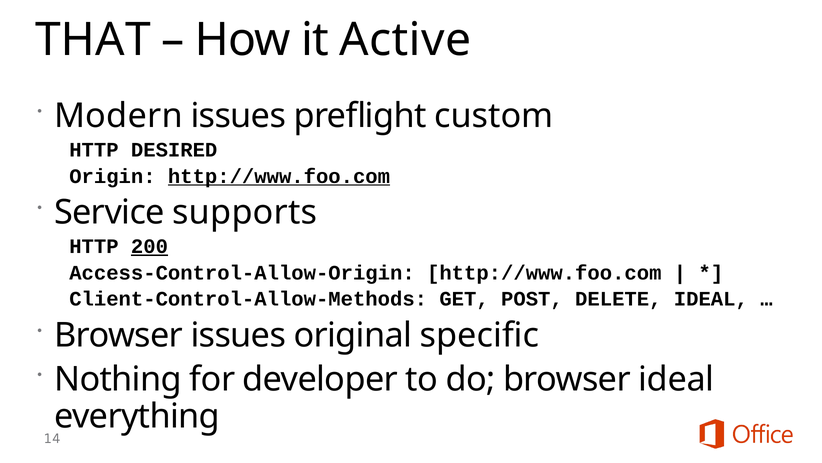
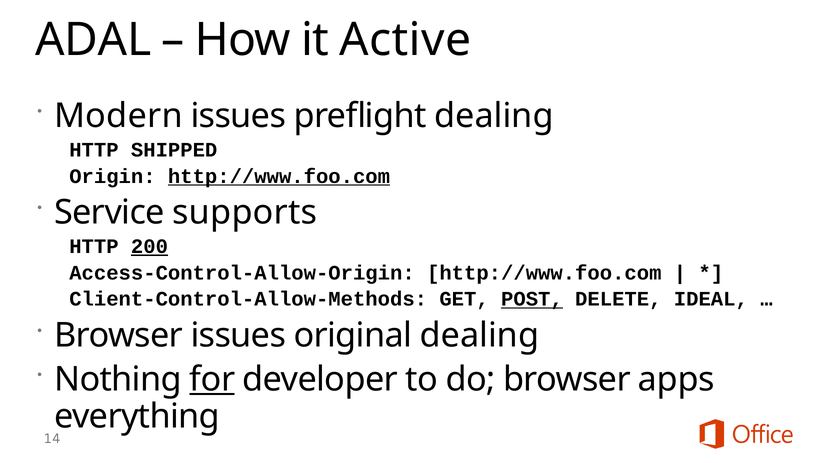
THAT: THAT -> ADAL
preflight custom: custom -> dealing
DESIRED: DESIRED -> SHIPPED
POST underline: none -> present
original specific: specific -> dealing
for underline: none -> present
browser ideal: ideal -> apps
